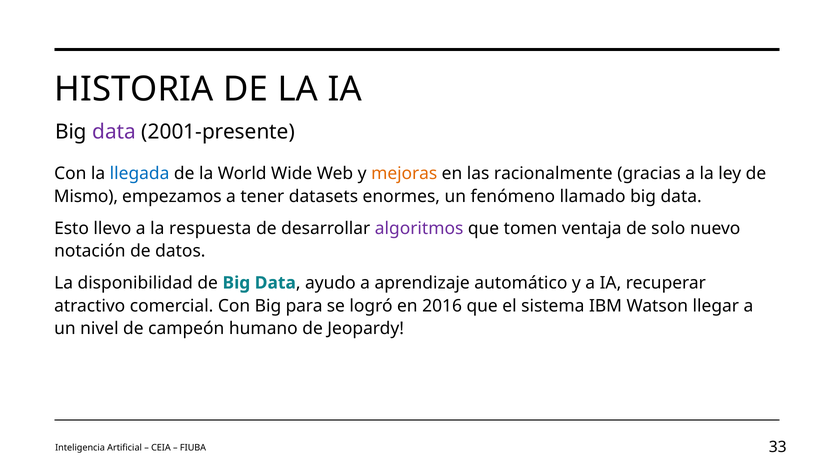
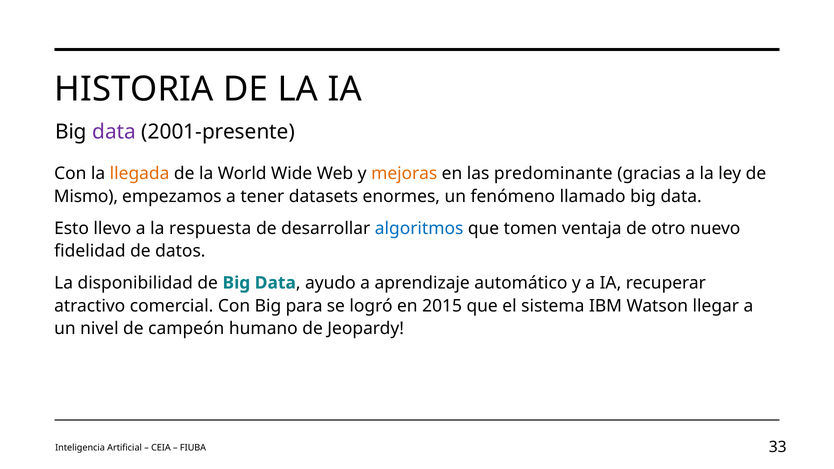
llegada colour: blue -> orange
racionalmente: racionalmente -> predominante
algoritmos colour: purple -> blue
solo: solo -> otro
notación: notación -> fidelidad
2016: 2016 -> 2015
